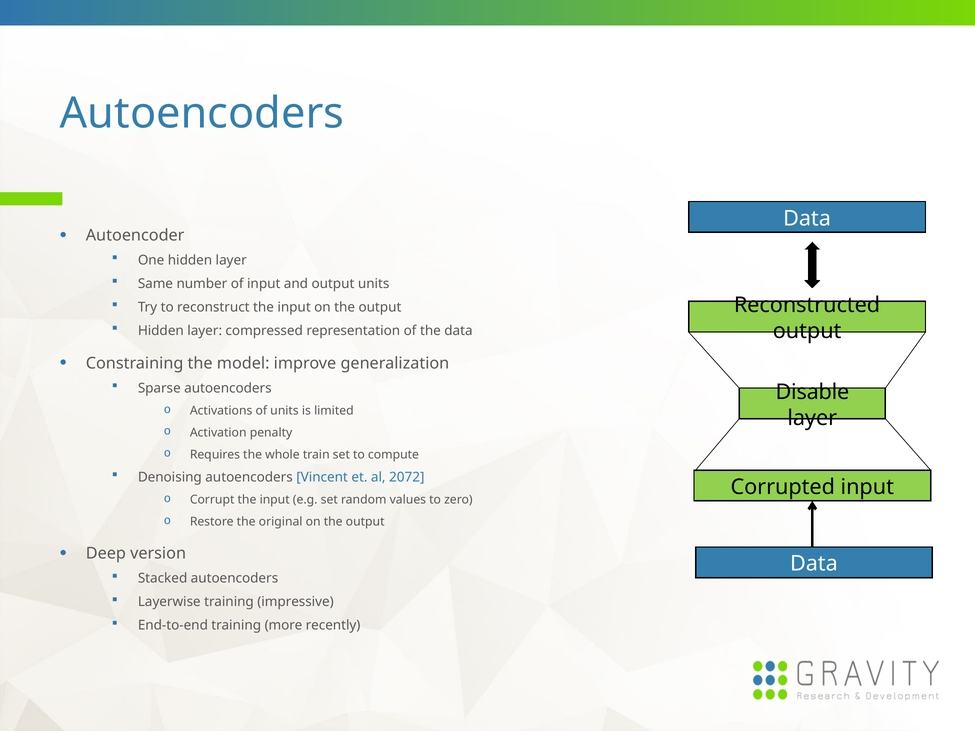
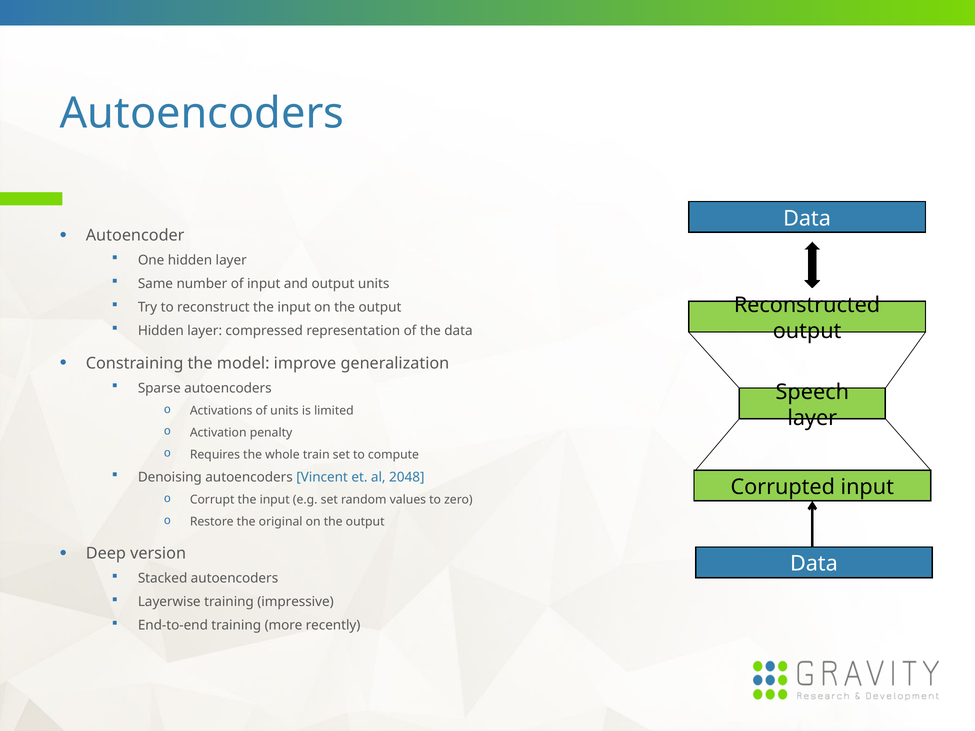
Disable: Disable -> Speech
2072: 2072 -> 2048
